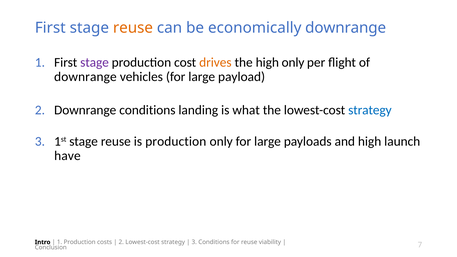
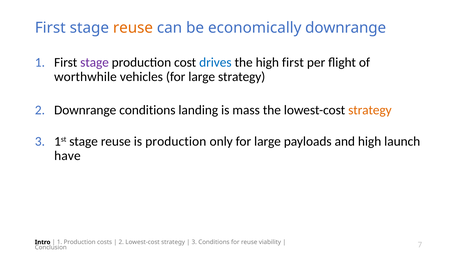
drives colour: orange -> blue
high only: only -> first
downrange at (85, 77): downrange -> worthwhile
large payload: payload -> strategy
what: what -> mass
strategy at (370, 110) colour: blue -> orange
